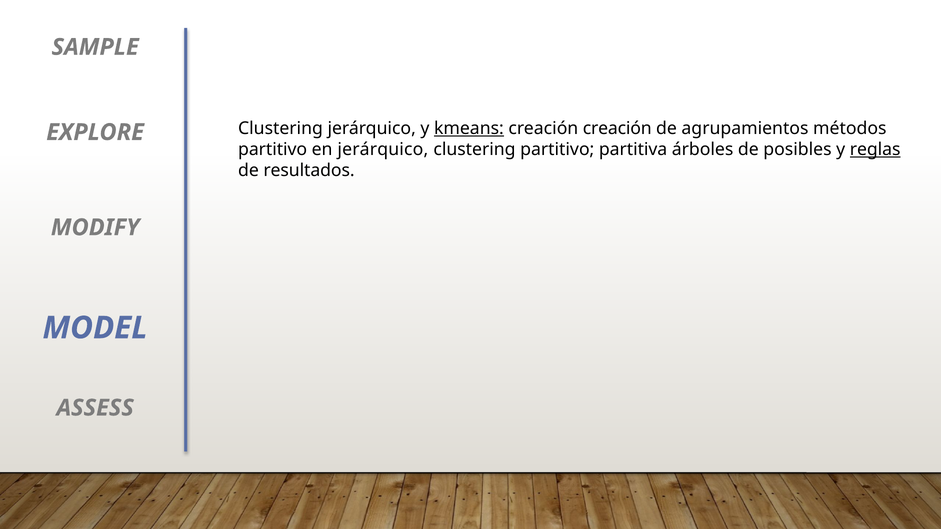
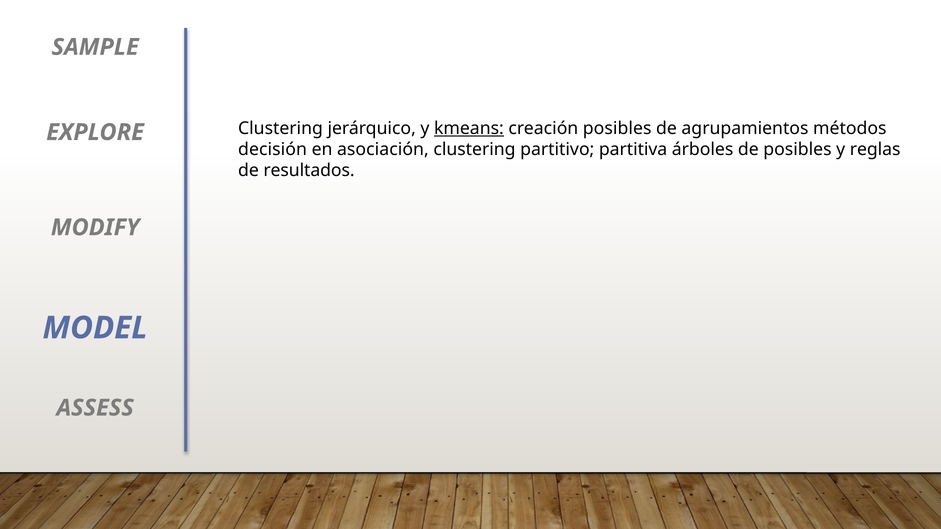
creación creación: creación -> posibles
partitivo at (273, 150): partitivo -> decisión
en jerárquico: jerárquico -> asociación
reglas underline: present -> none
